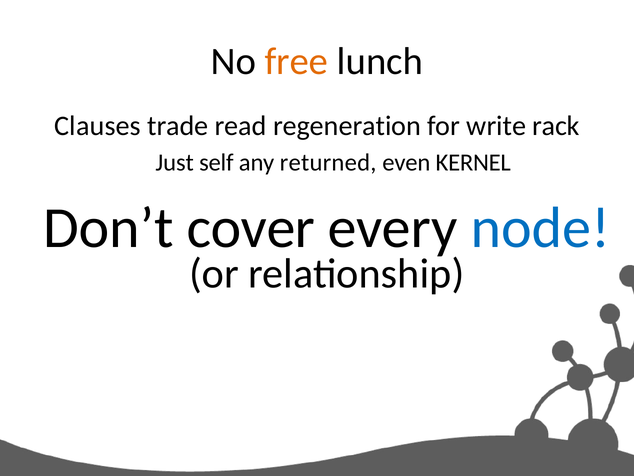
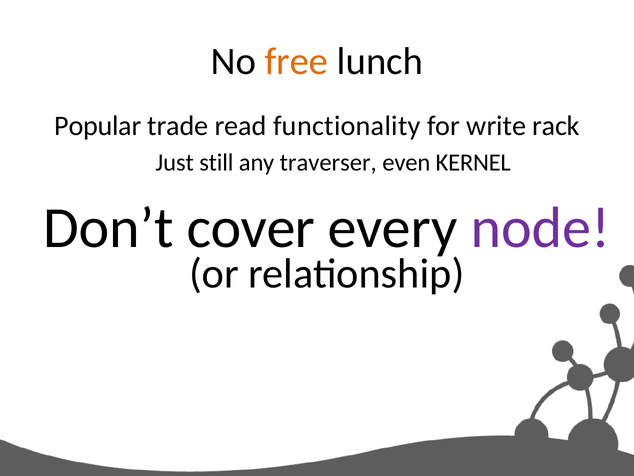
Clauses: Clauses -> Popular
regeneration: regeneration -> functionality
self: self -> still
returned: returned -> traverser
node colour: blue -> purple
